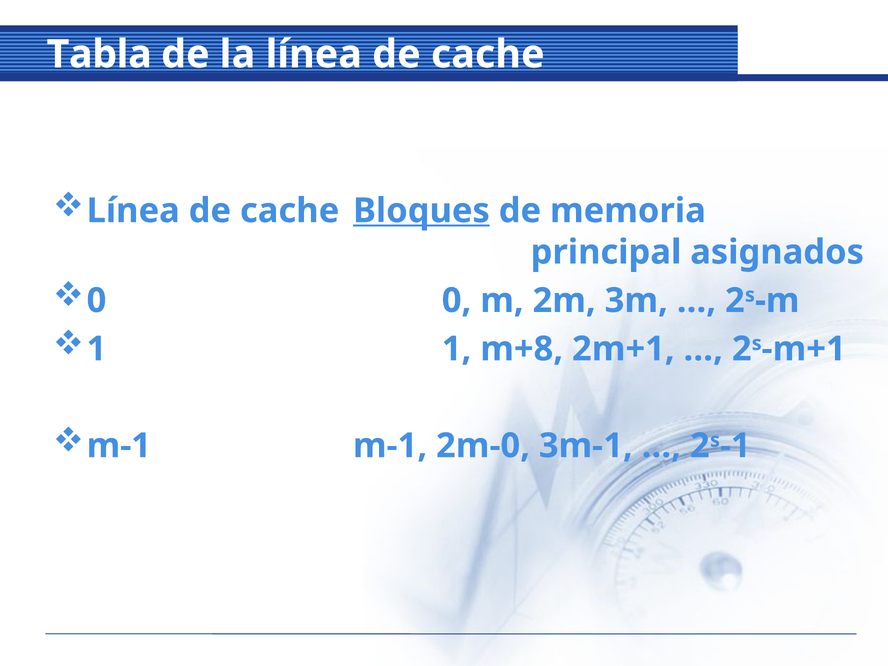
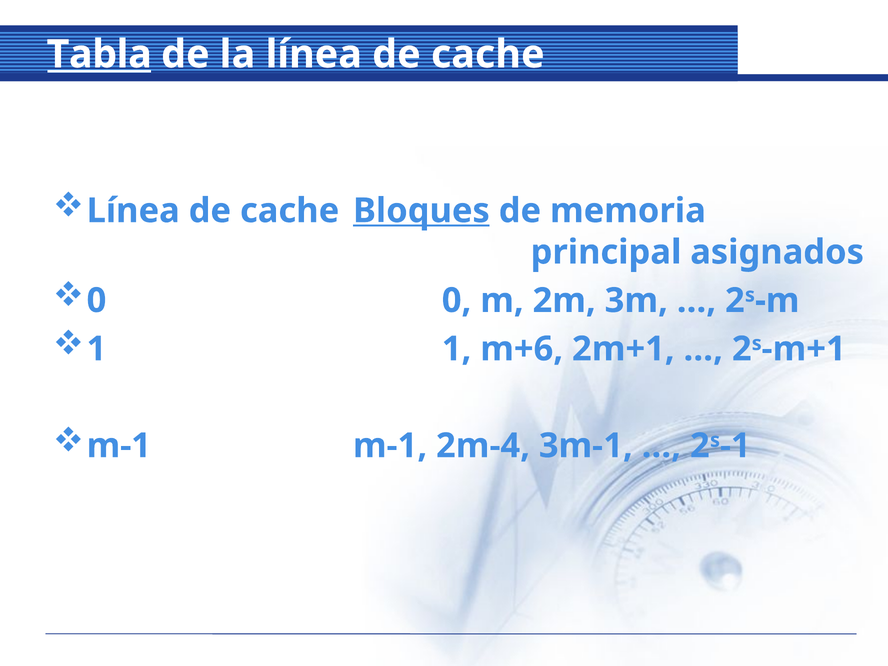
Tabla underline: none -> present
m+8: m+8 -> m+6
2m-0: 2m-0 -> 2m-4
